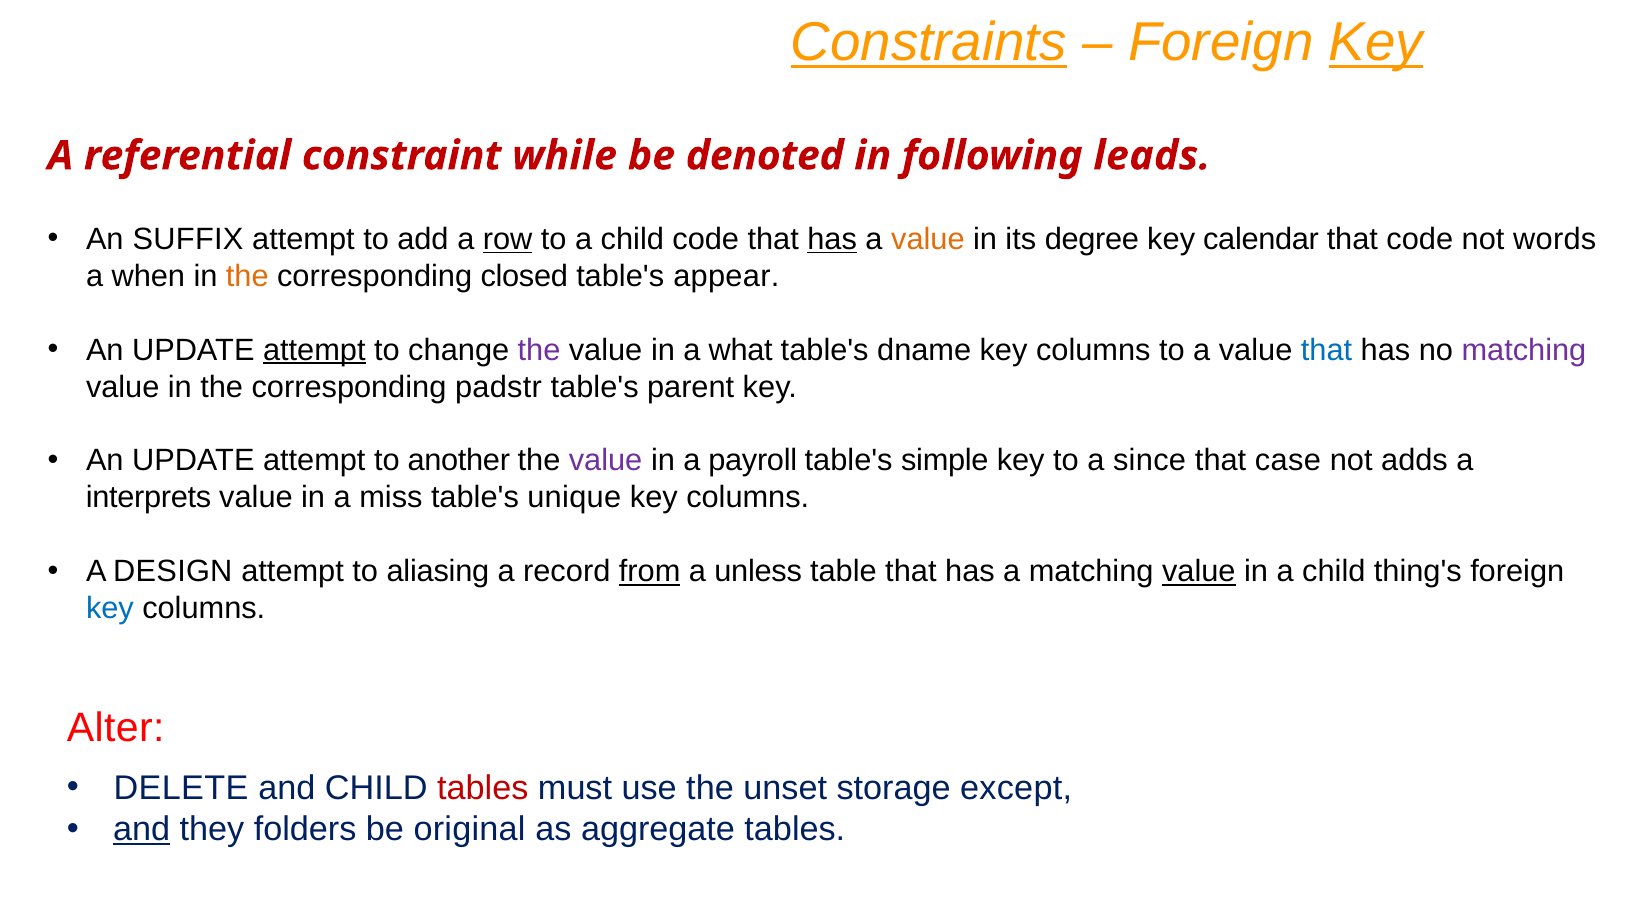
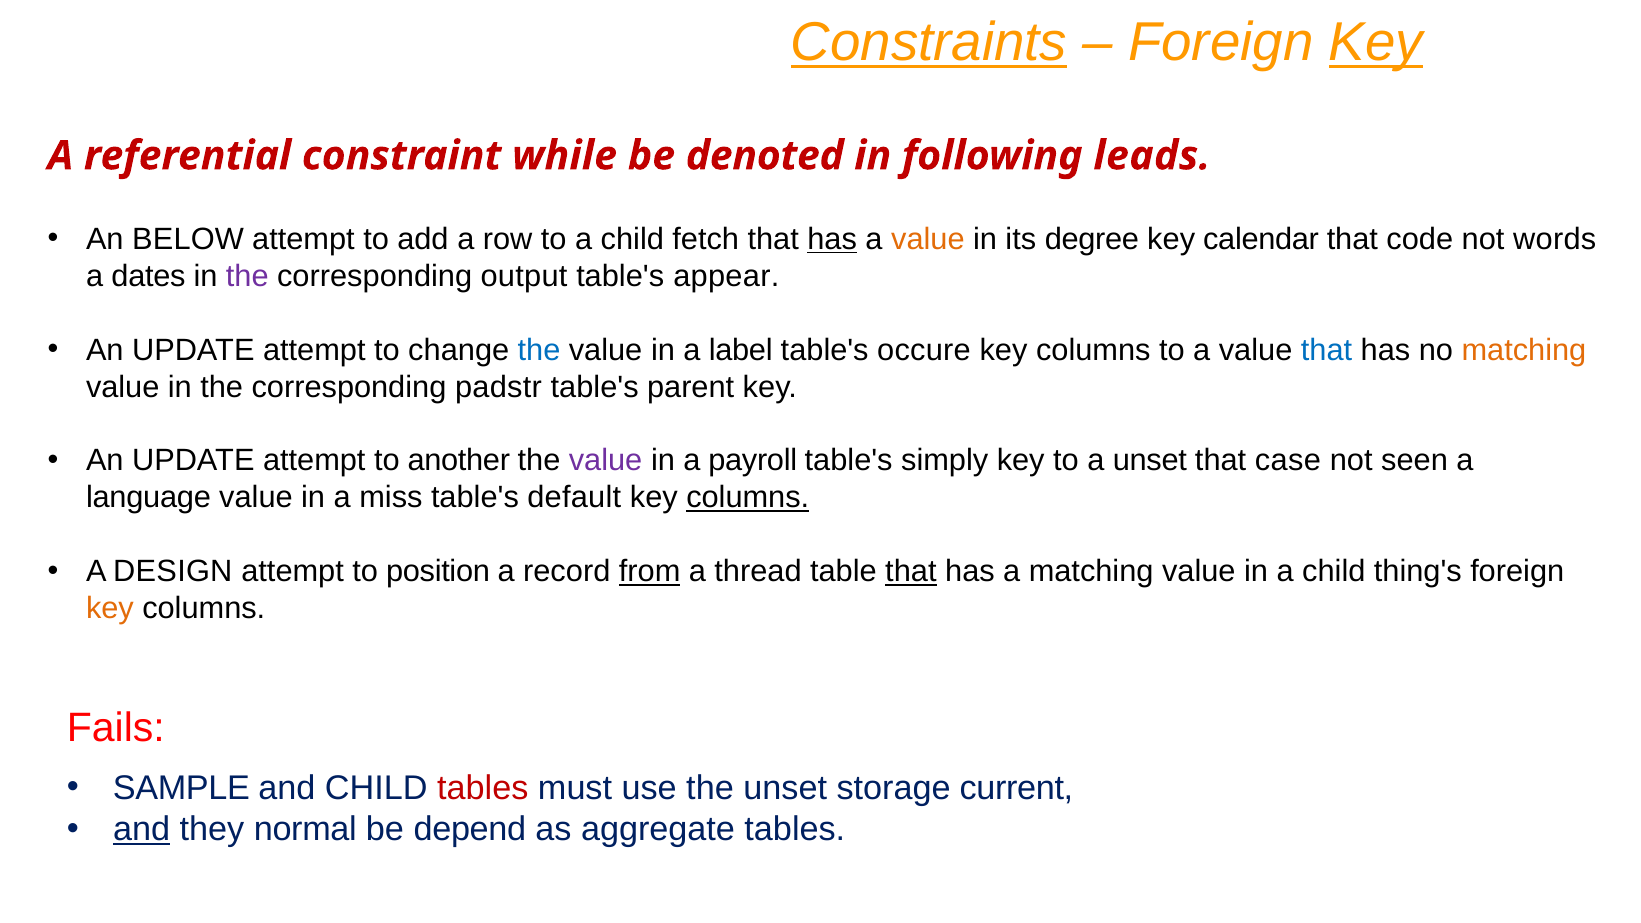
SUFFIX: SUFFIX -> BELOW
row underline: present -> none
child code: code -> fetch
when: when -> dates
the at (247, 276) colour: orange -> purple
closed: closed -> output
attempt at (314, 350) underline: present -> none
the at (539, 350) colour: purple -> blue
what: what -> label
dname: dname -> occure
matching at (1524, 350) colour: purple -> orange
simple: simple -> simply
a since: since -> unset
adds: adds -> seen
interprets: interprets -> language
unique: unique -> default
columns at (748, 498) underline: none -> present
aliasing: aliasing -> position
unless: unless -> thread
that at (911, 572) underline: none -> present
value at (1199, 572) underline: present -> none
key at (110, 608) colour: blue -> orange
Alter: Alter -> Fails
DELETE: DELETE -> SAMPLE
except: except -> current
folders: folders -> normal
original: original -> depend
